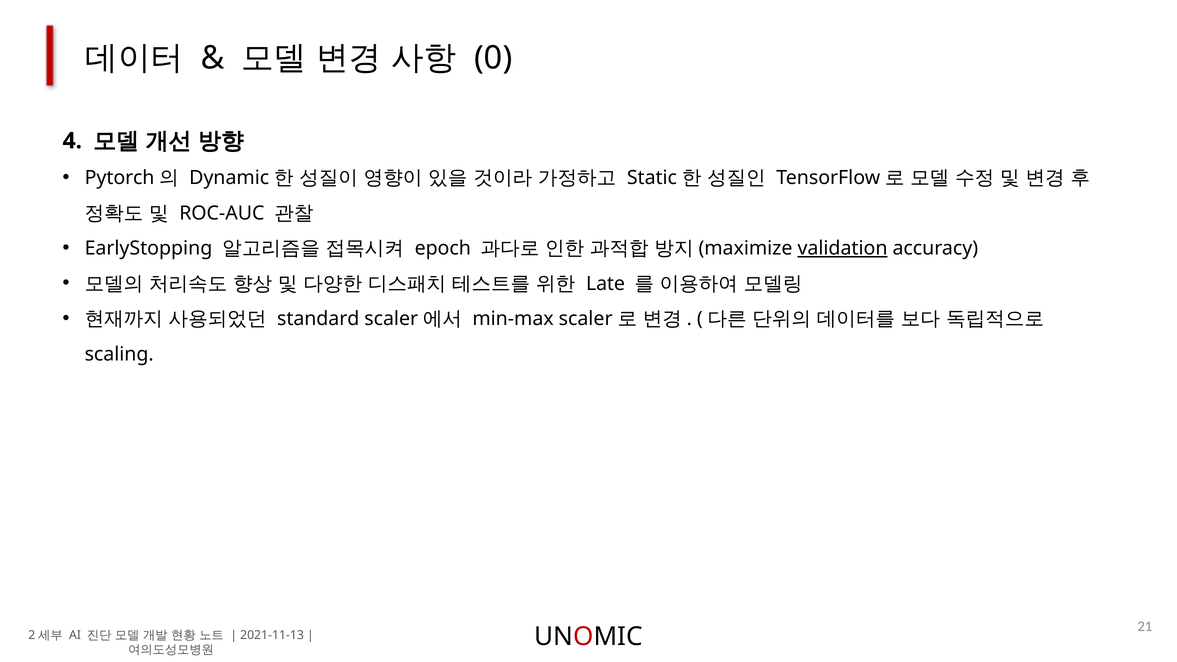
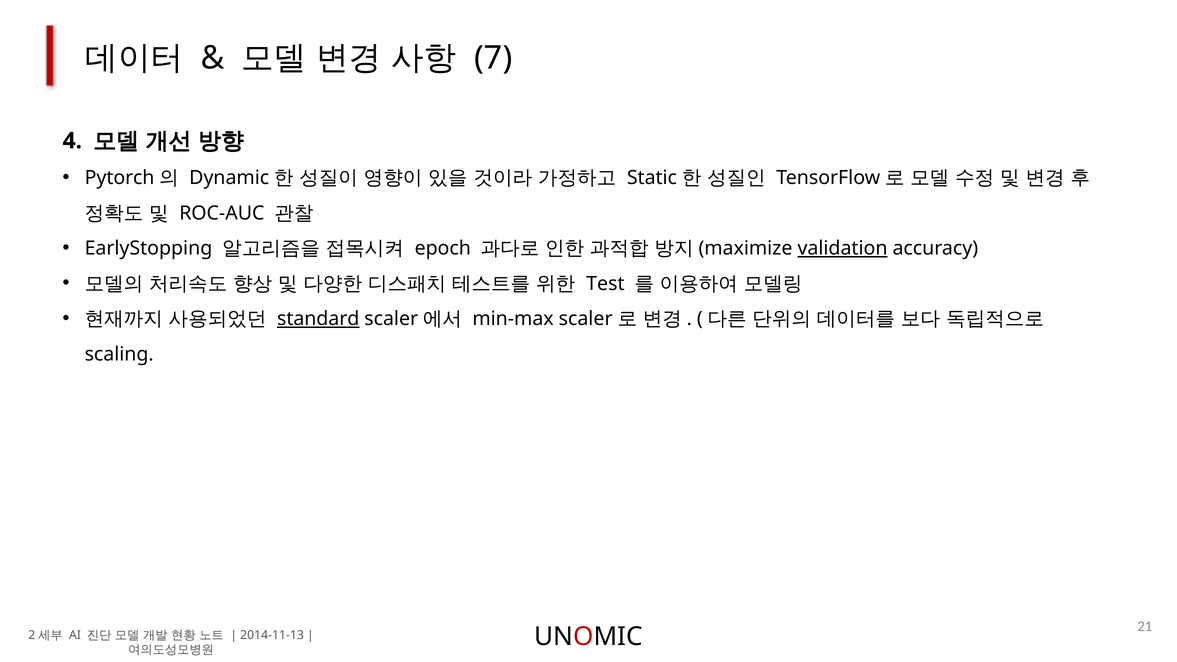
0: 0 -> 7
Late: Late -> Test
standard underline: none -> present
2021-11-13: 2021-11-13 -> 2014-11-13
